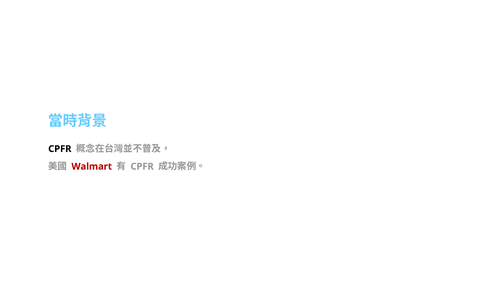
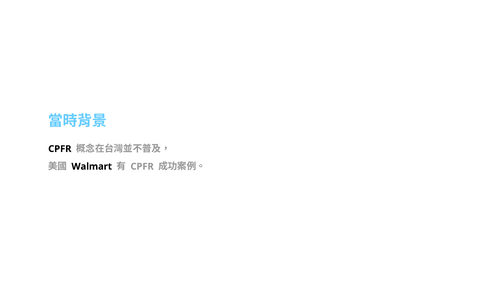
Walmart colour: red -> black
